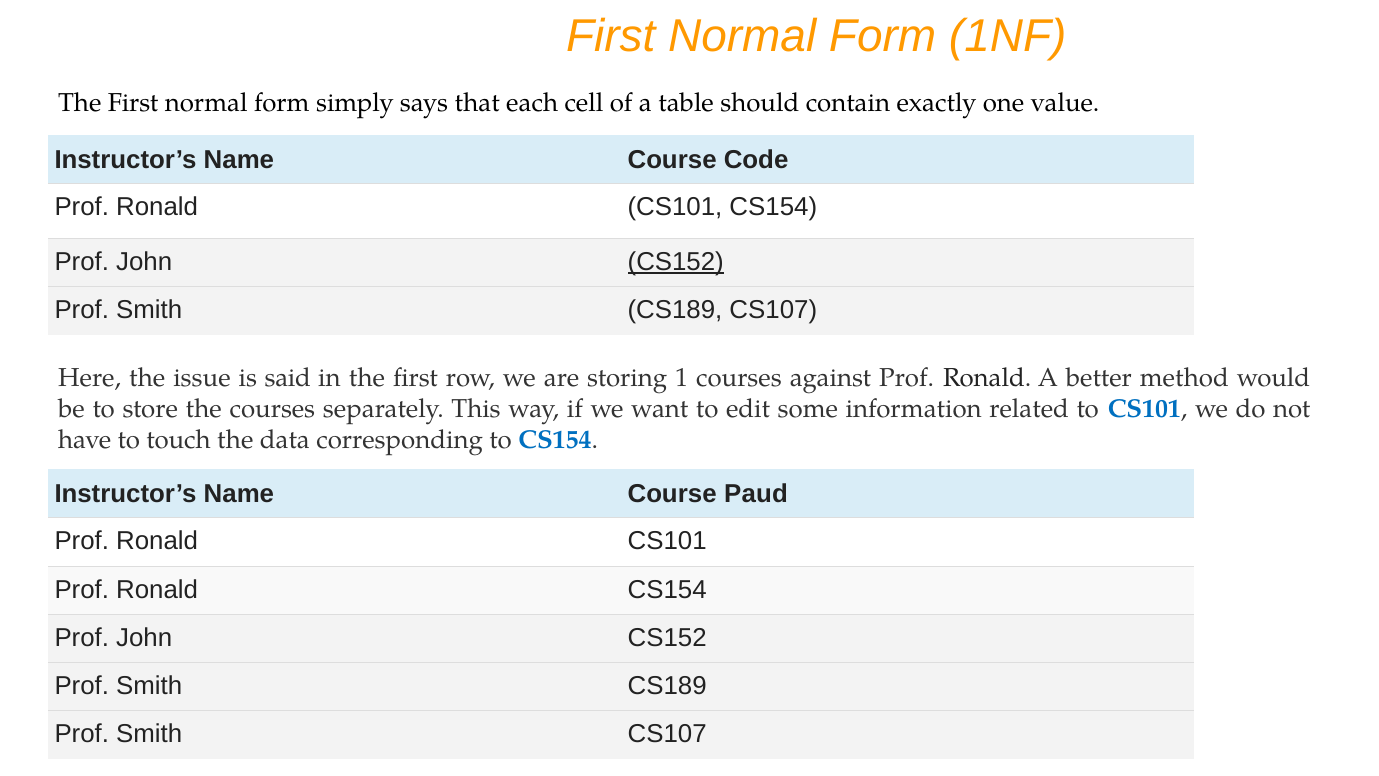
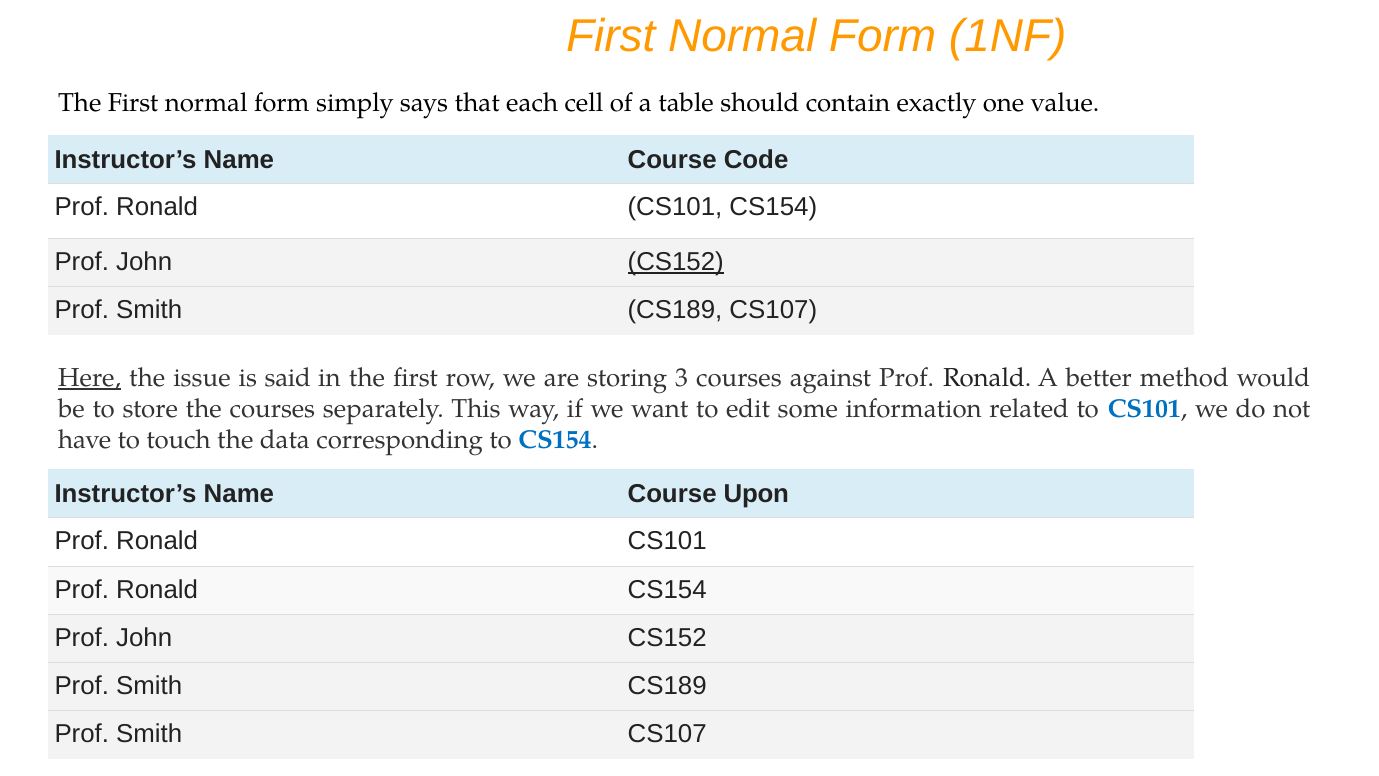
Here underline: none -> present
1: 1 -> 3
Paud: Paud -> Upon
